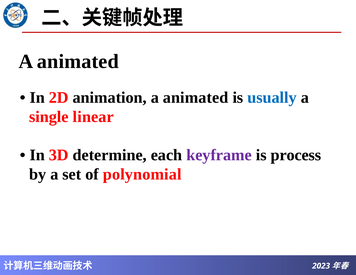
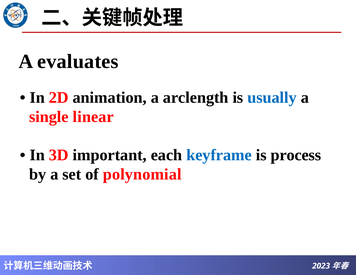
animated at (78, 61): animated -> evaluates
animation a animated: animated -> arclength
determine: determine -> important
keyframe colour: purple -> blue
